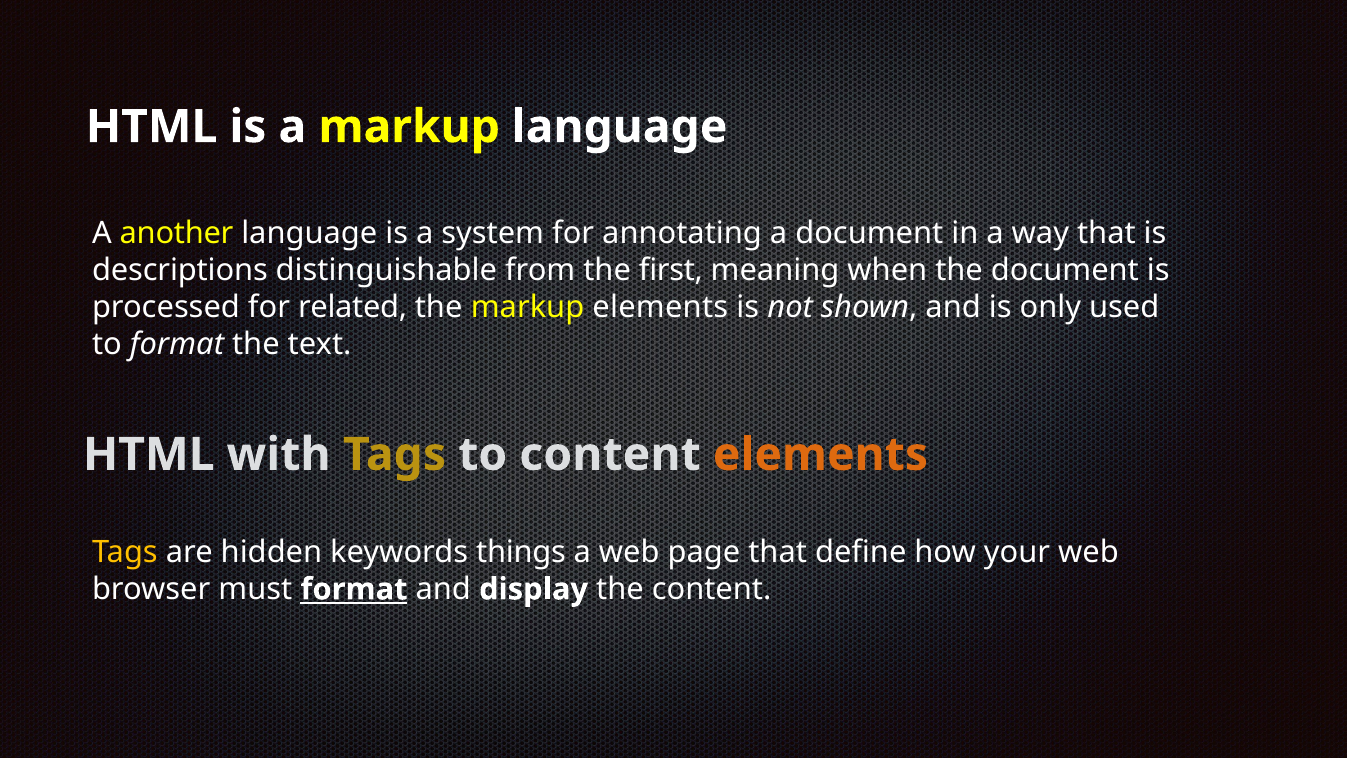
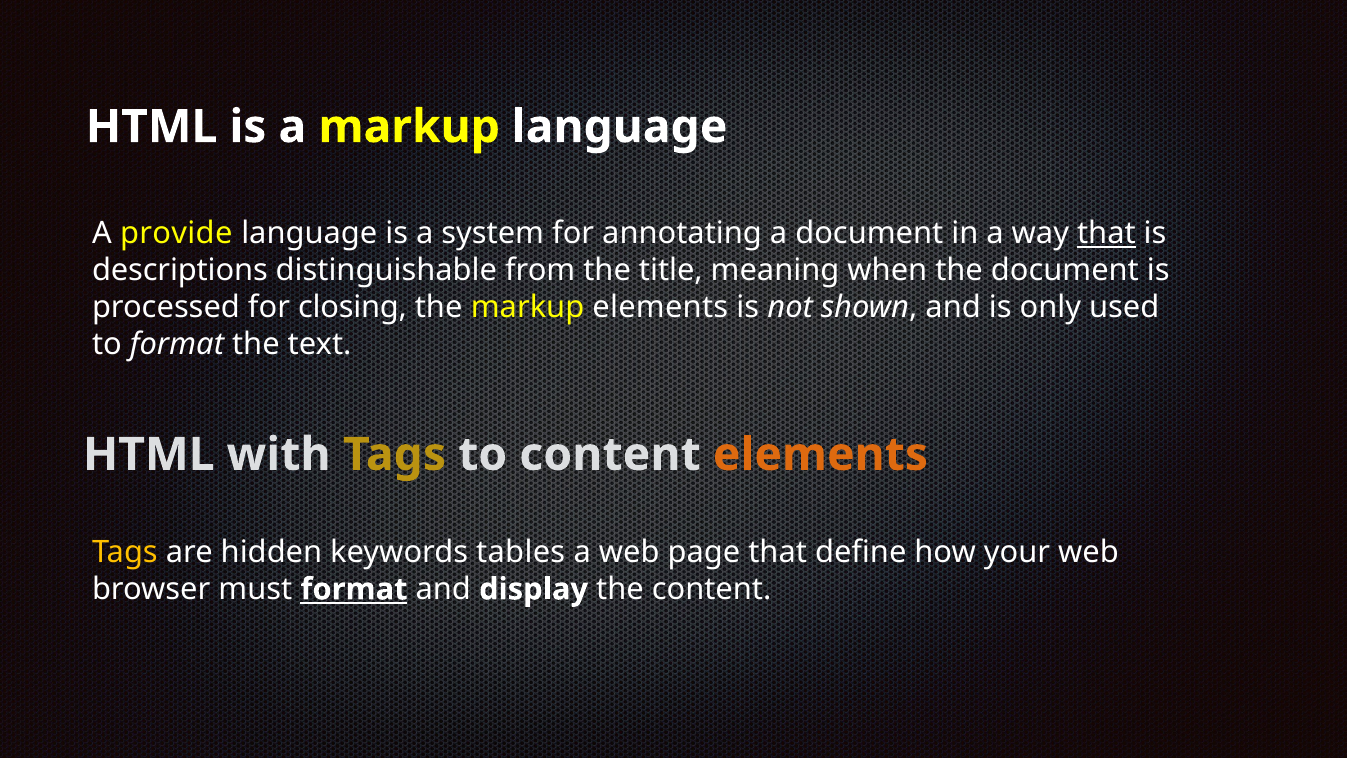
another: another -> provide
that at (1106, 234) underline: none -> present
first: first -> title
related: related -> closing
things: things -> tables
